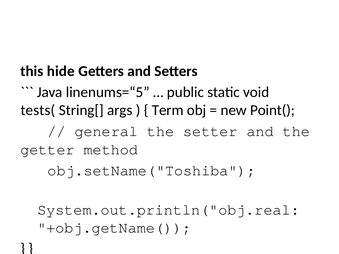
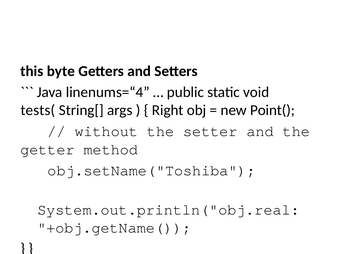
hide: hide -> byte
linenums=“5: linenums=“5 -> linenums=“4
Term: Term -> Right
general: general -> without
